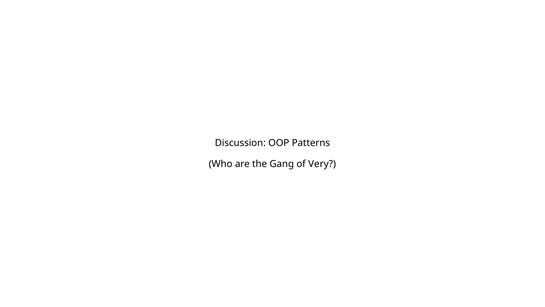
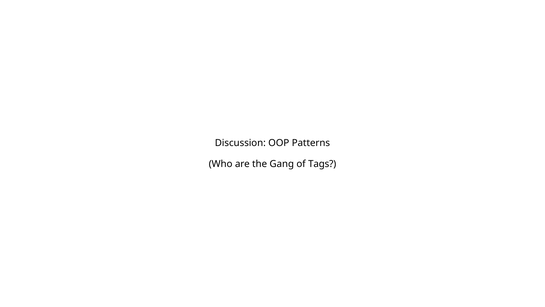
Very: Very -> Tags
